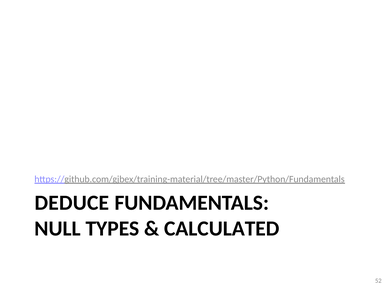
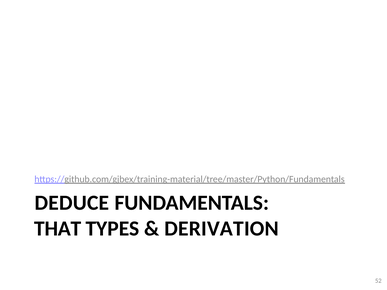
NULL: NULL -> THAT
CALCULATED: CALCULATED -> DERIVATION
